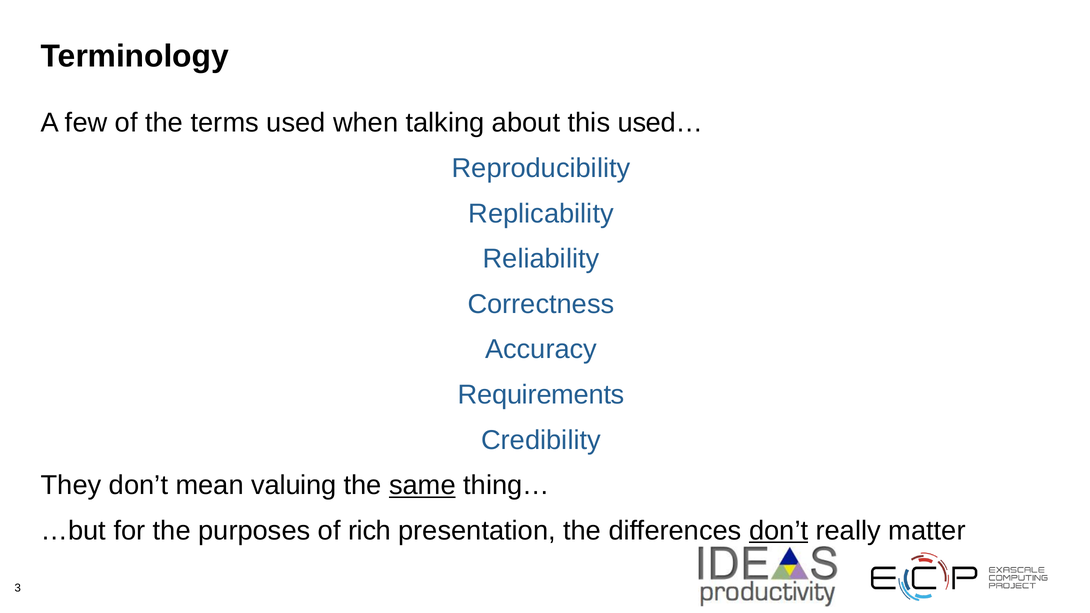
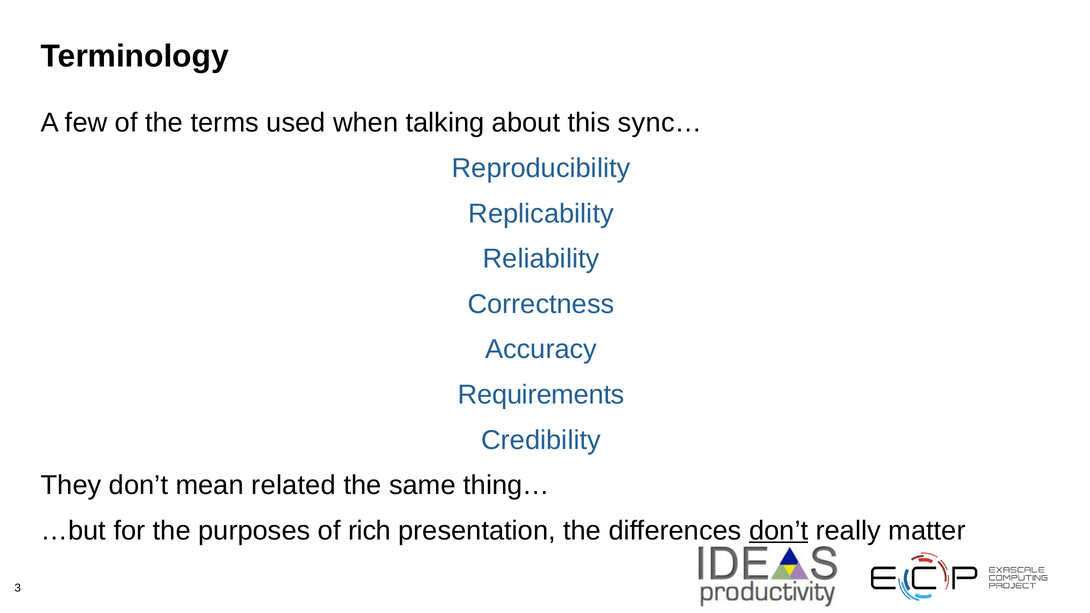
used…: used… -> sync…
valuing: valuing -> related
same underline: present -> none
